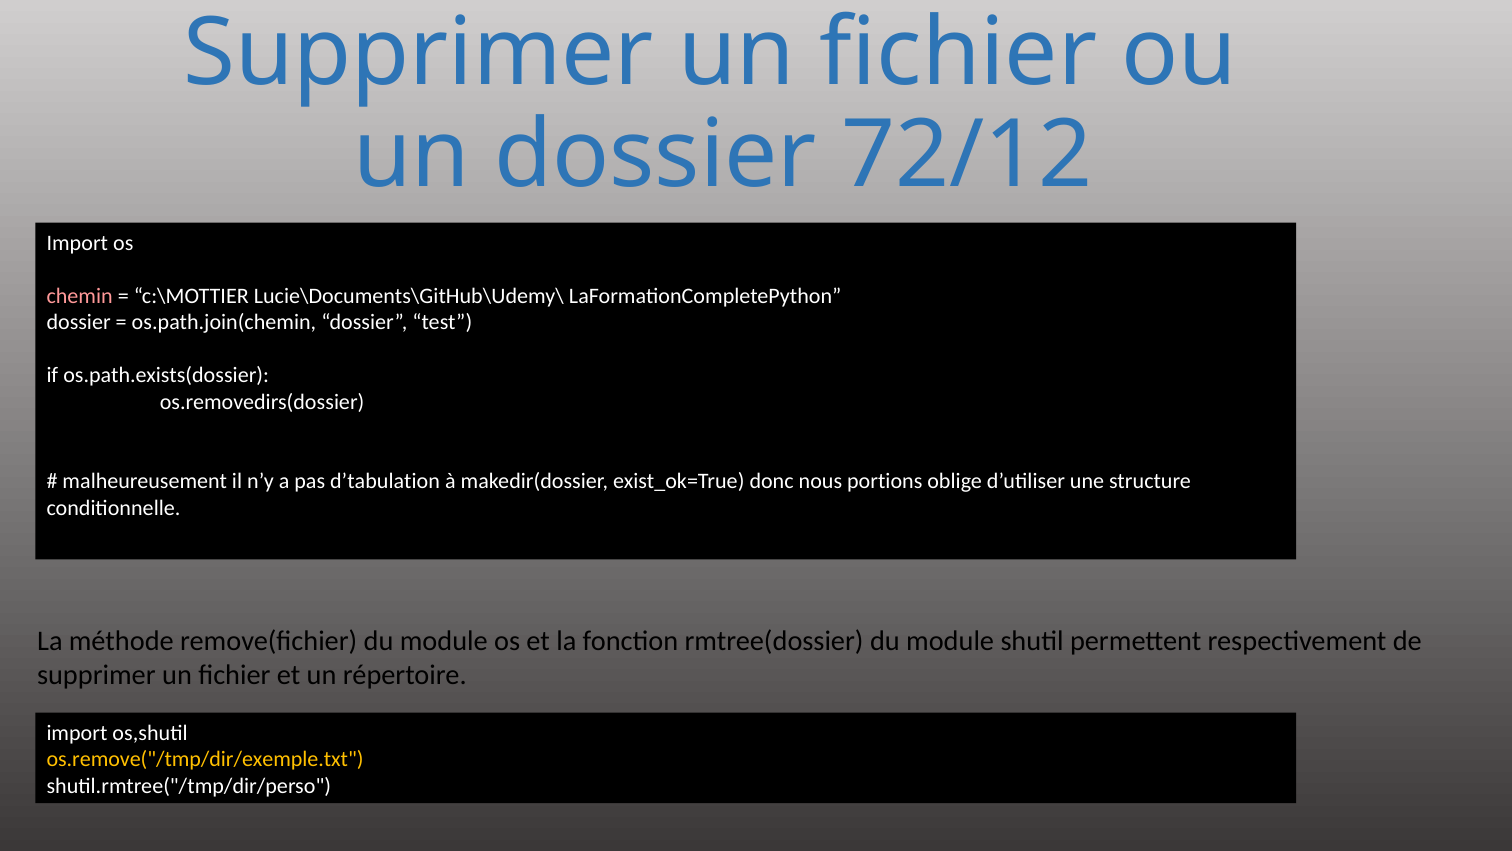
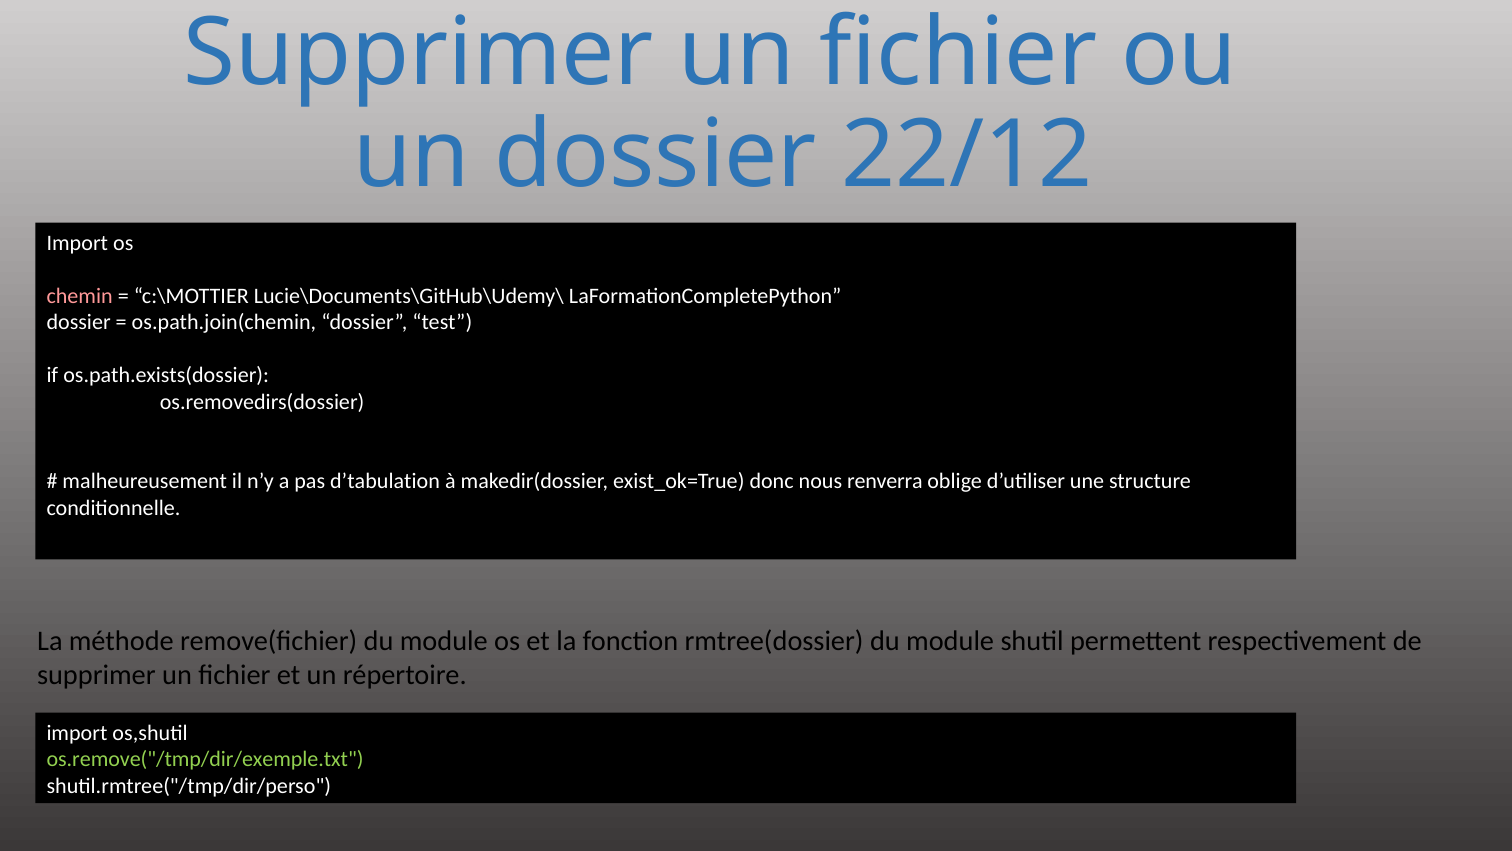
72/12: 72/12 -> 22/12
portions: portions -> renverra
os.remove("/tmp/dir/exemple.txt colour: yellow -> light green
